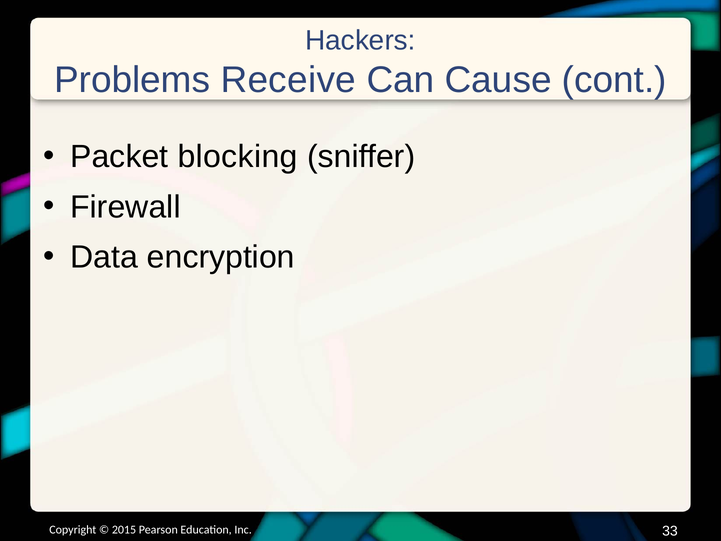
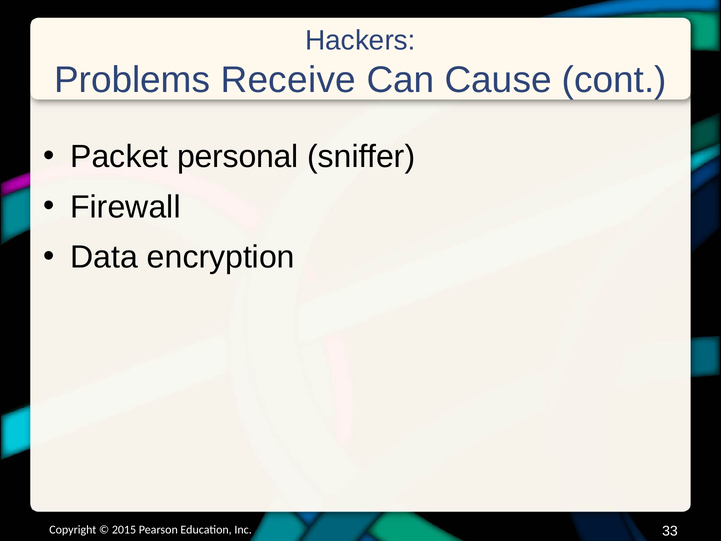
blocking: blocking -> personal
